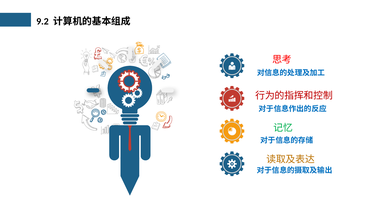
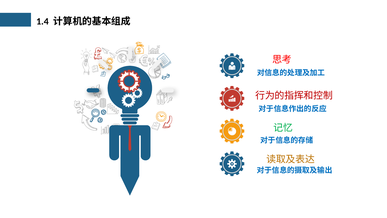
9.2: 9.2 -> 1.4
